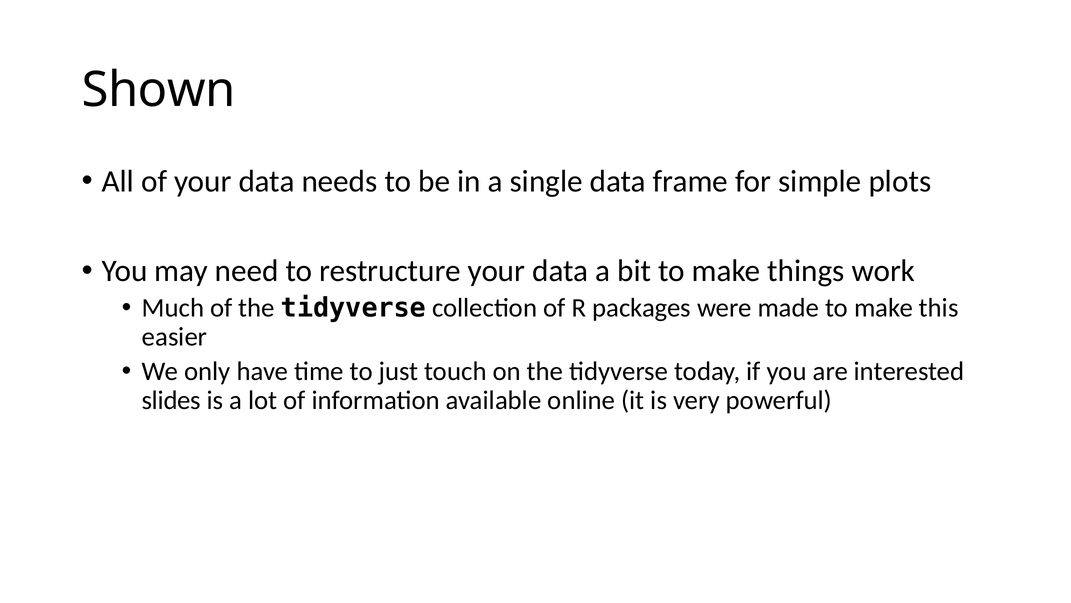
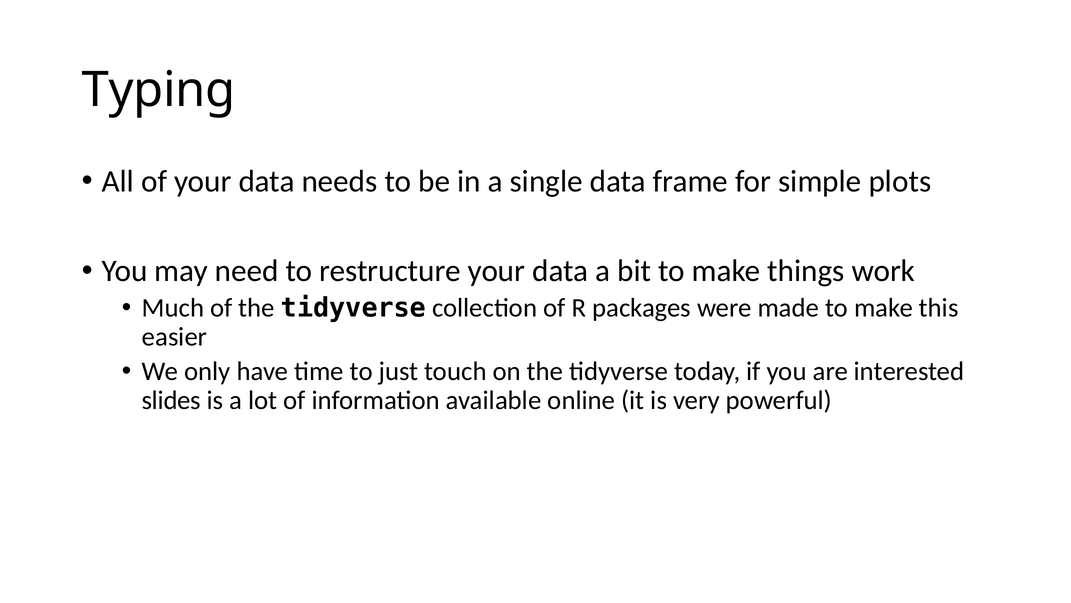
Shown: Shown -> Typing
